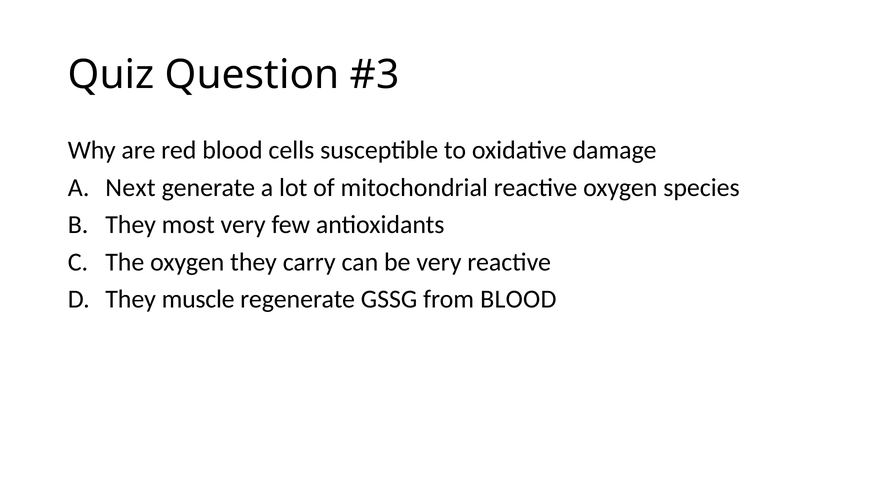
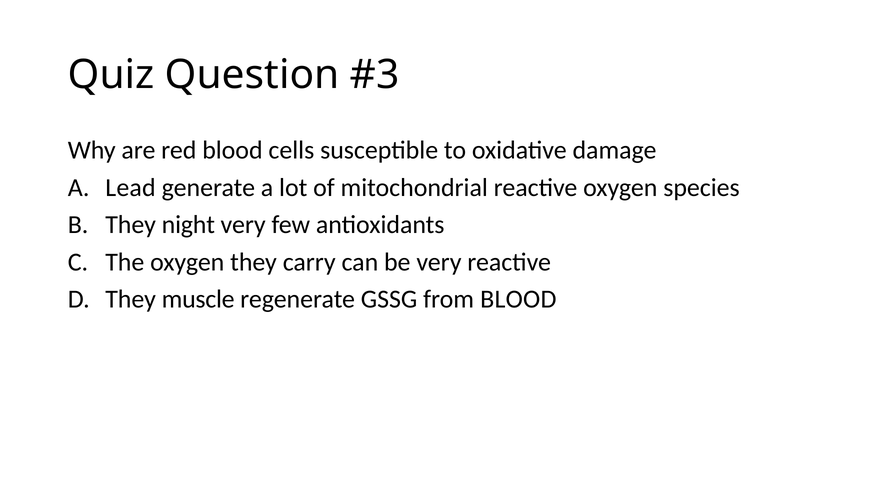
Next: Next -> Lead
most: most -> night
